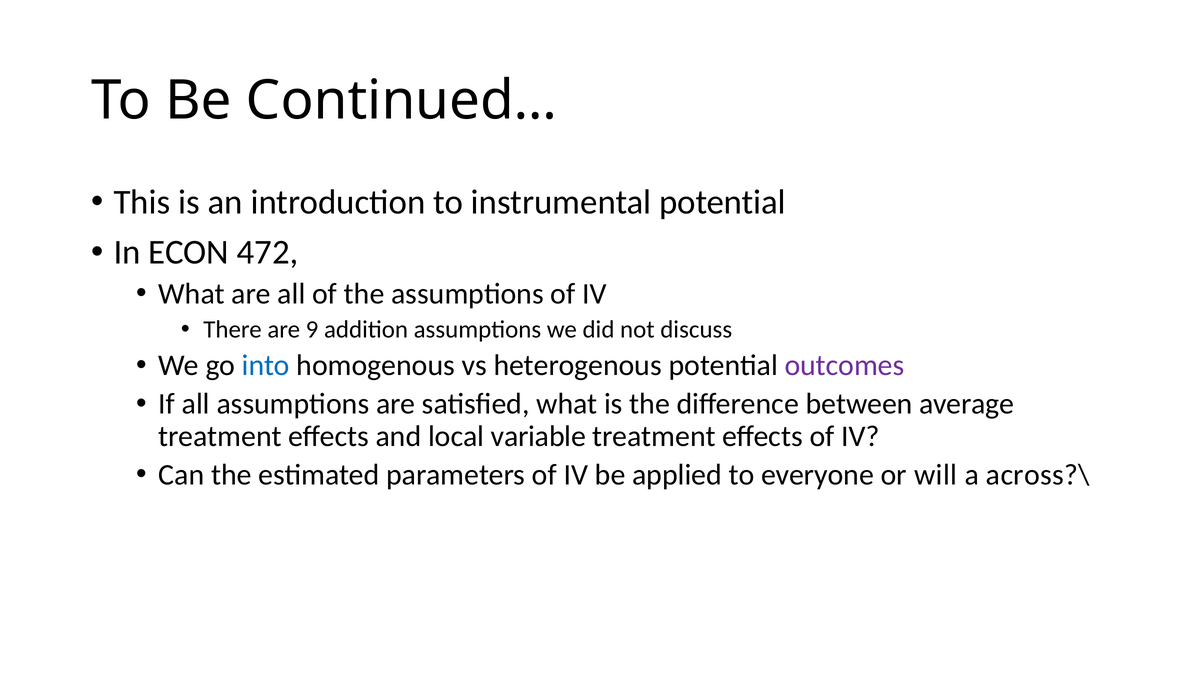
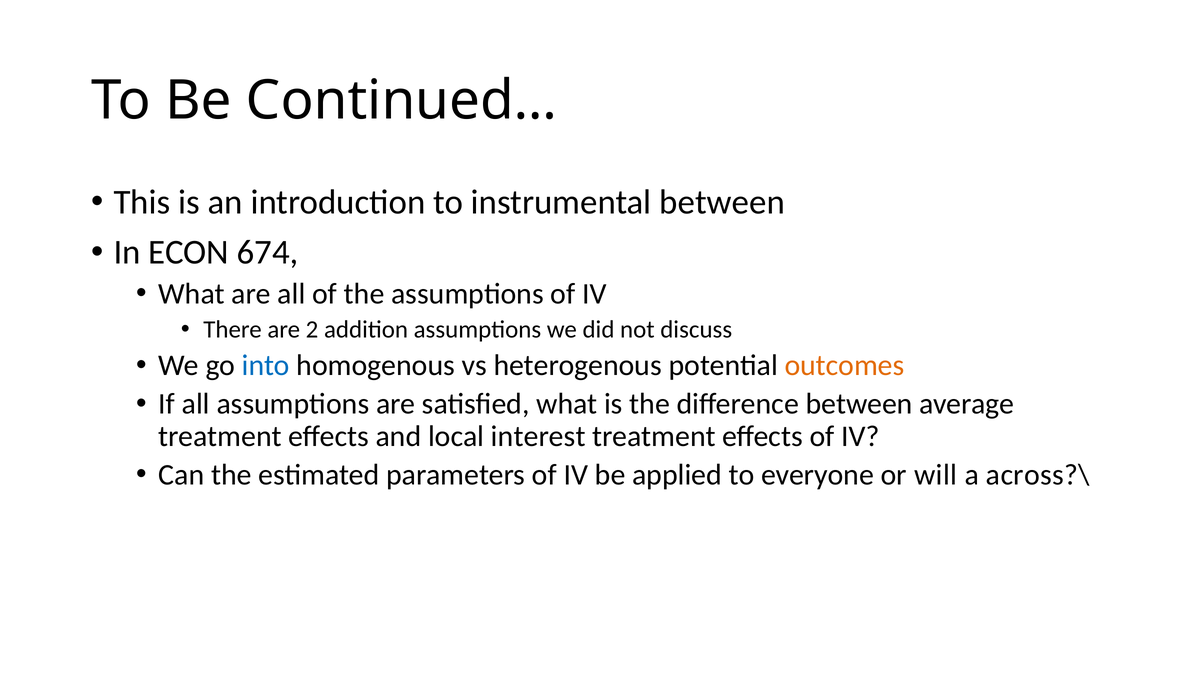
instrumental potential: potential -> between
472: 472 -> 674
9: 9 -> 2
outcomes colour: purple -> orange
variable: variable -> interest
